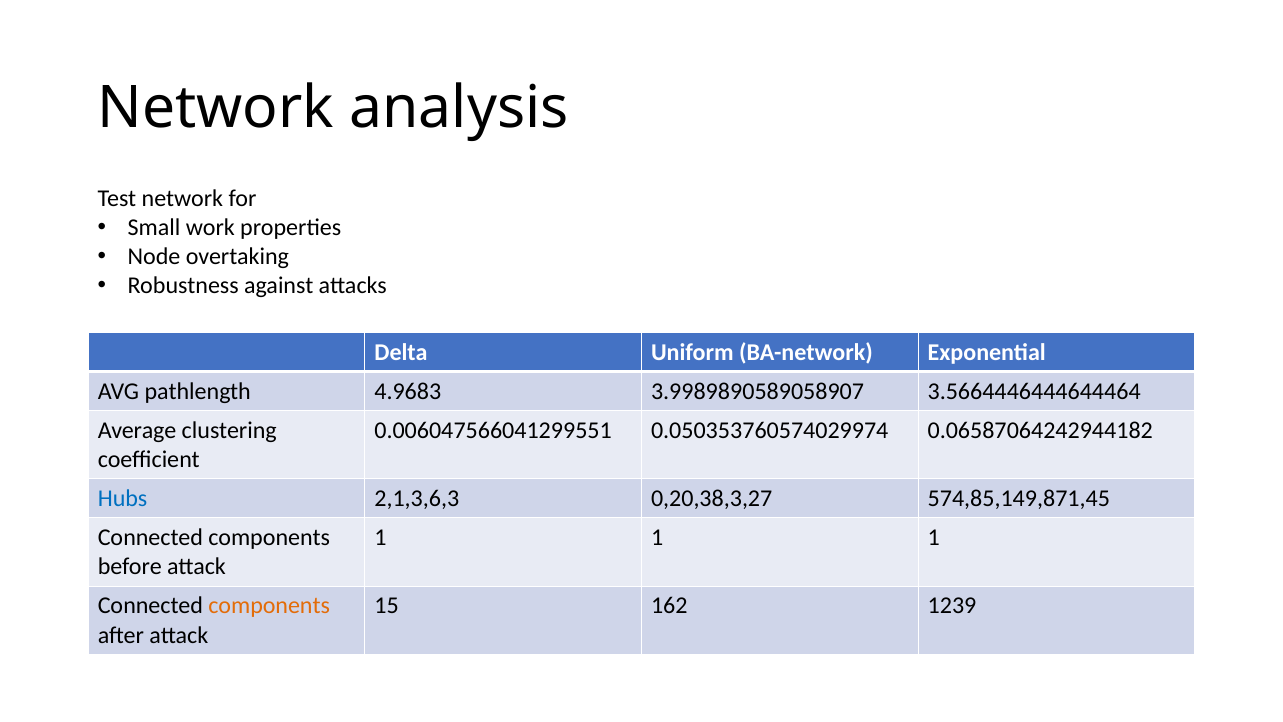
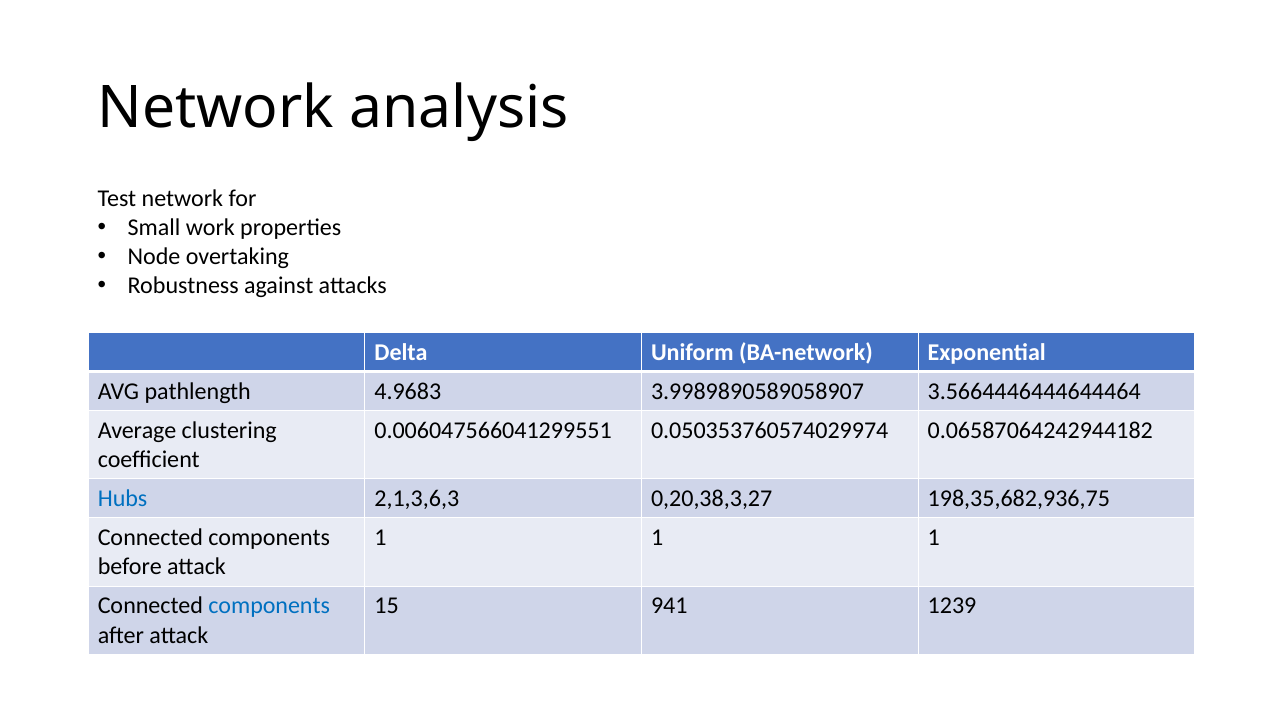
574,85,149,871,45: 574,85,149,871,45 -> 198,35,682,936,75
components at (269, 606) colour: orange -> blue
162: 162 -> 941
